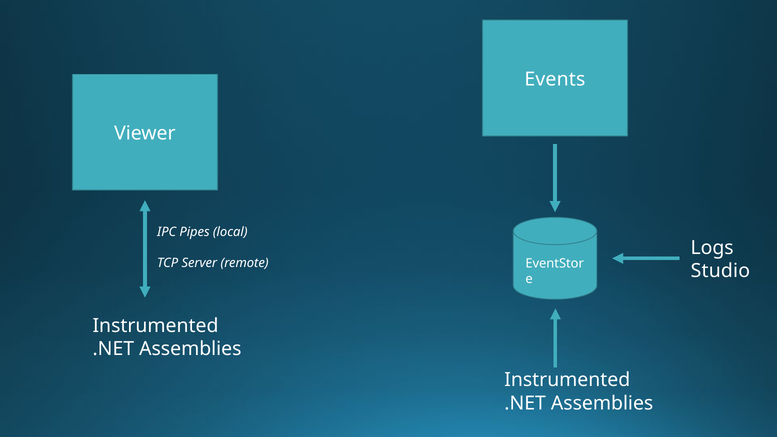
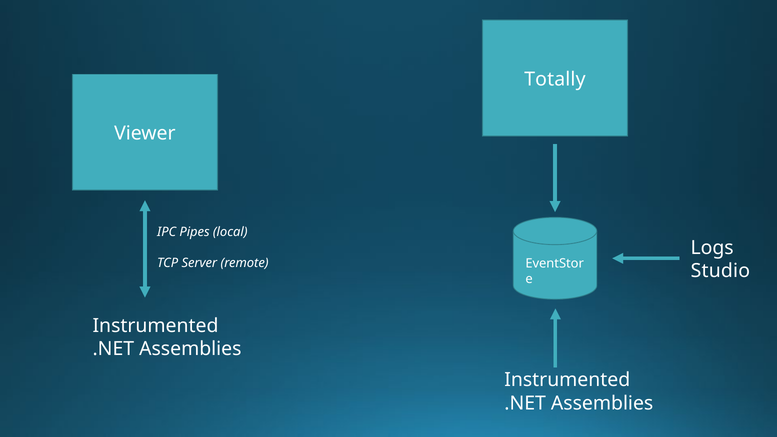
Events: Events -> Totally
